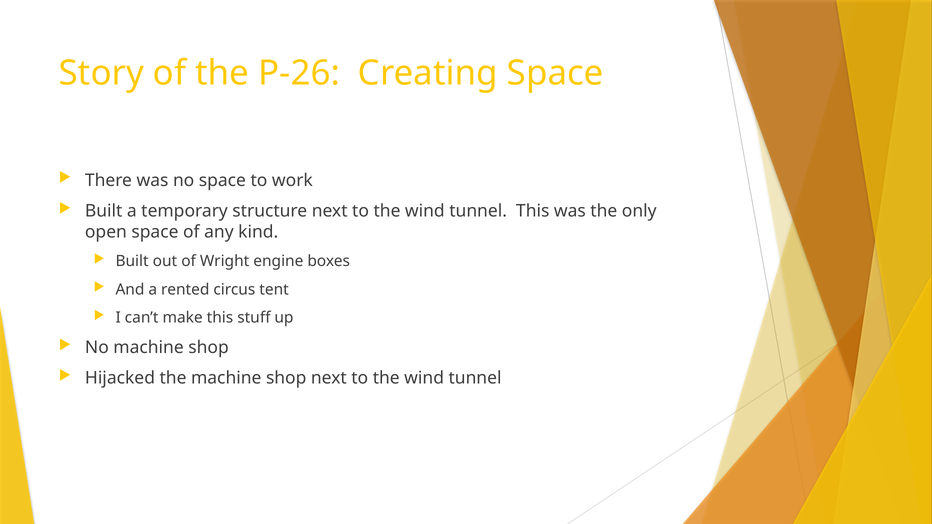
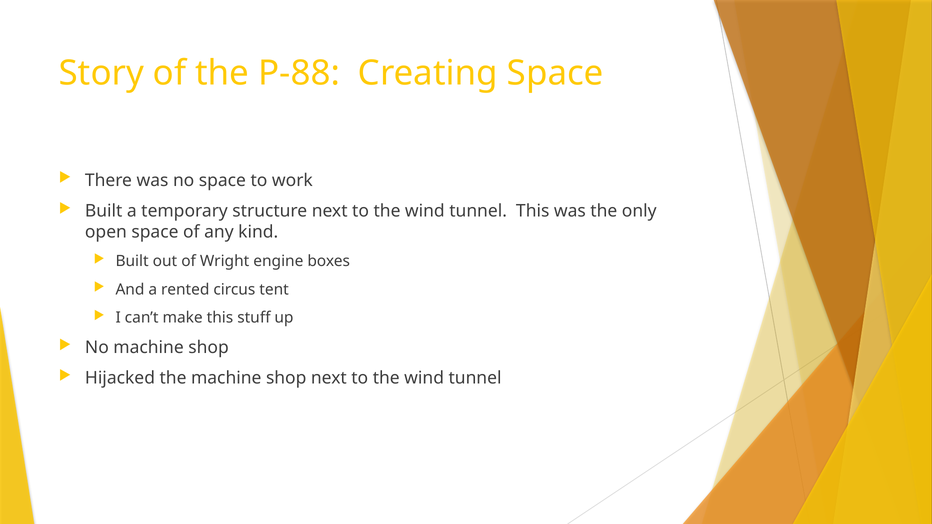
P-26: P-26 -> P-88
